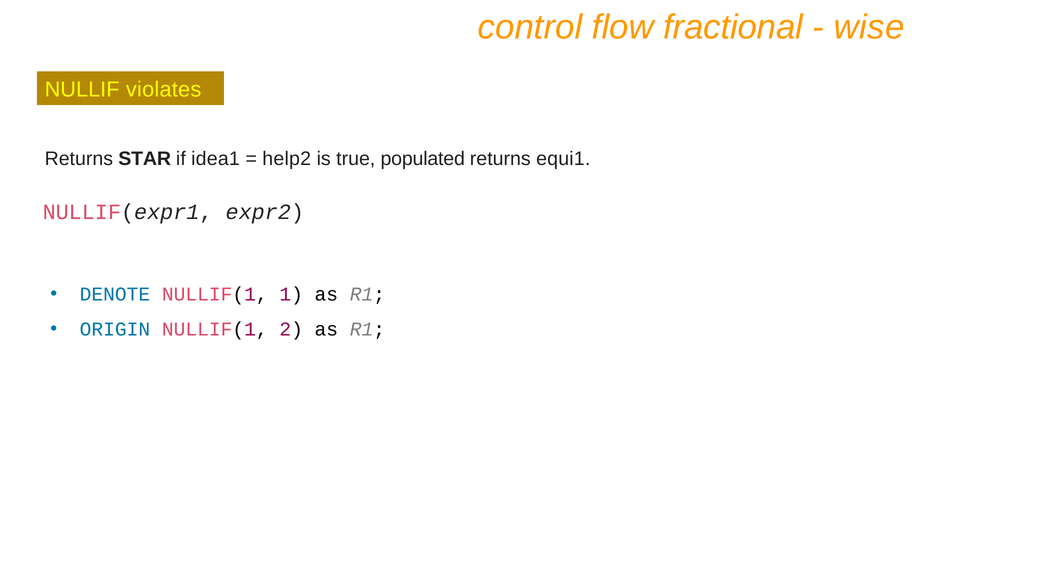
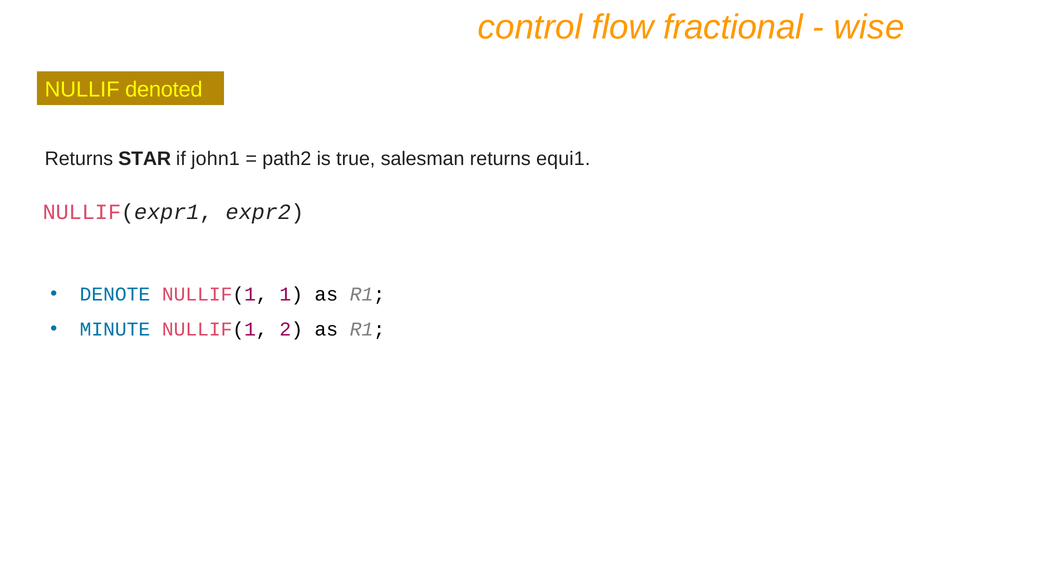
violates: violates -> denoted
idea1: idea1 -> john1
help2: help2 -> path2
populated: populated -> salesman
ORIGIN: ORIGIN -> MINUTE
